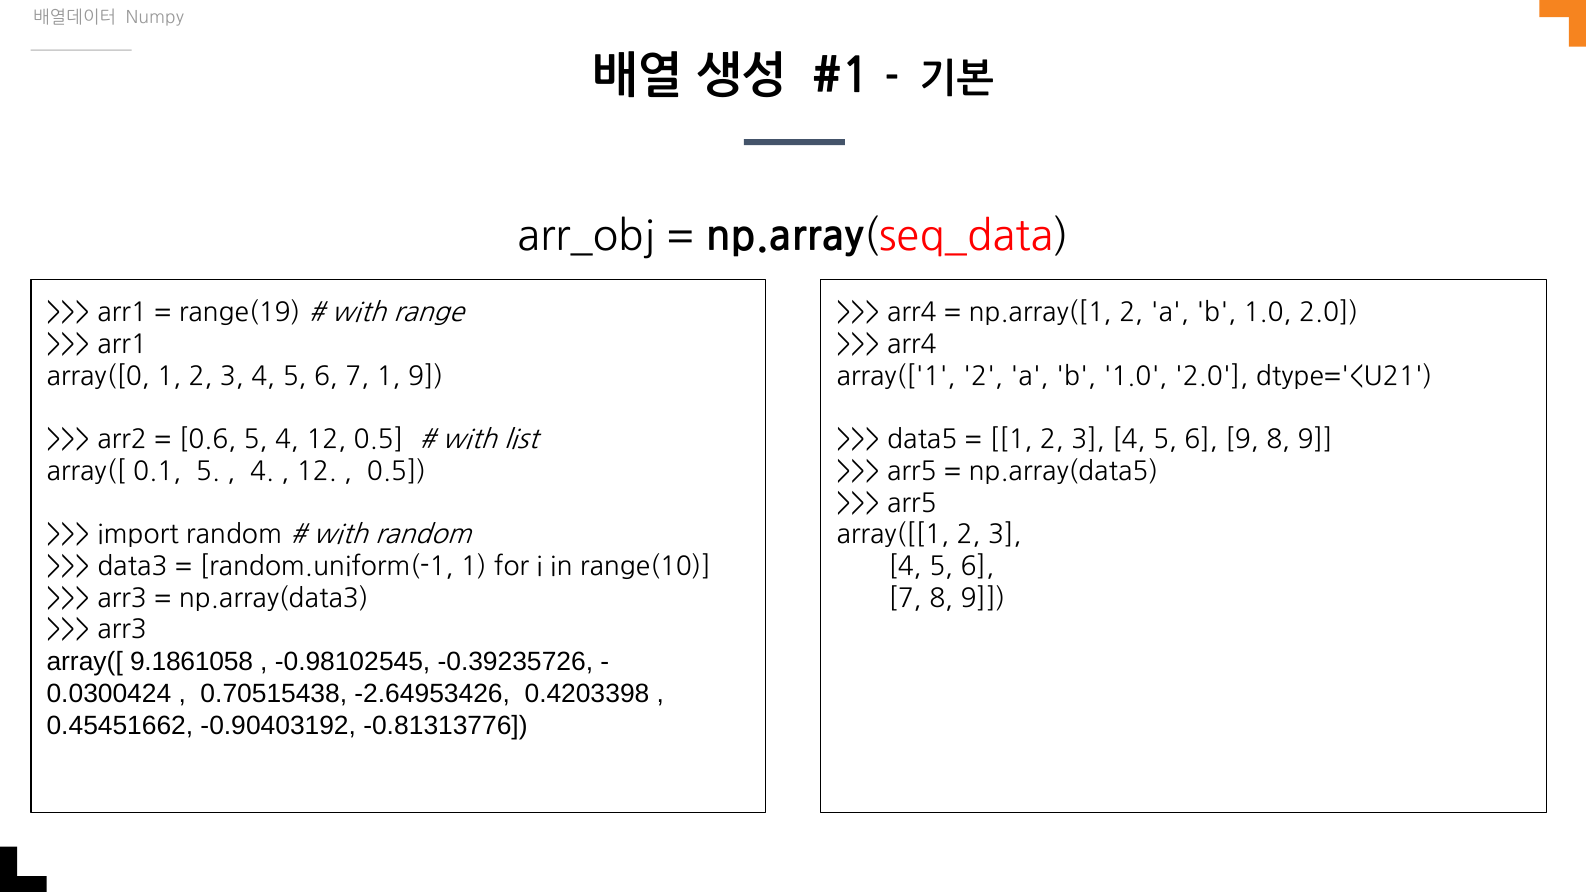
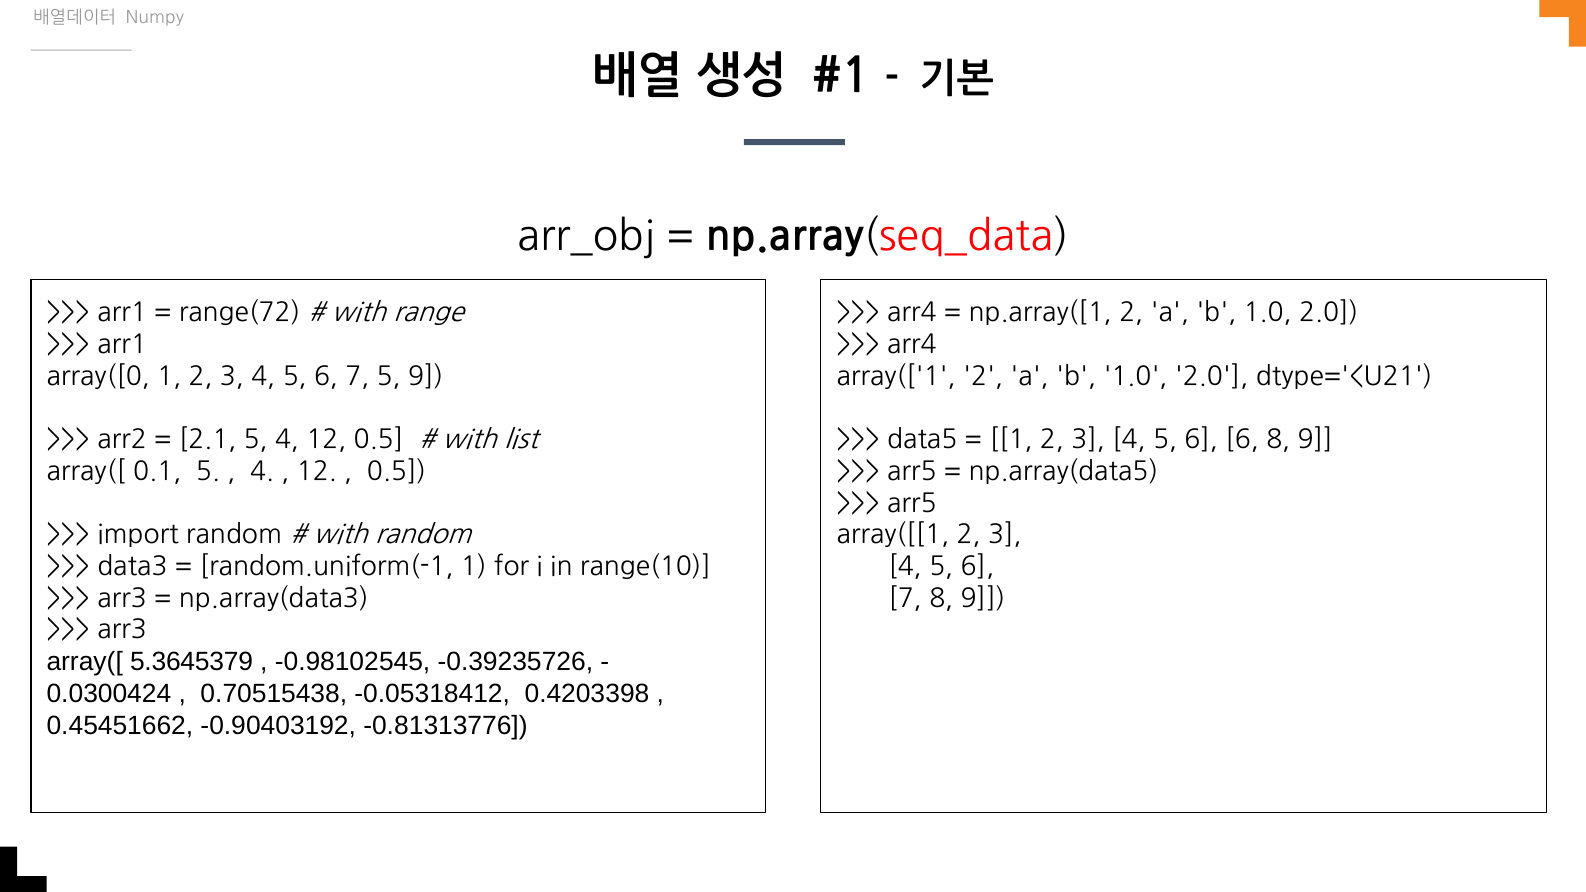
range(19: range(19 -> range(72
7 1: 1 -> 5
0.6: 0.6 -> 2.1
6 9: 9 -> 6
9.1861058: 9.1861058 -> 5.3645379
-2.64953426: -2.64953426 -> -0.05318412
